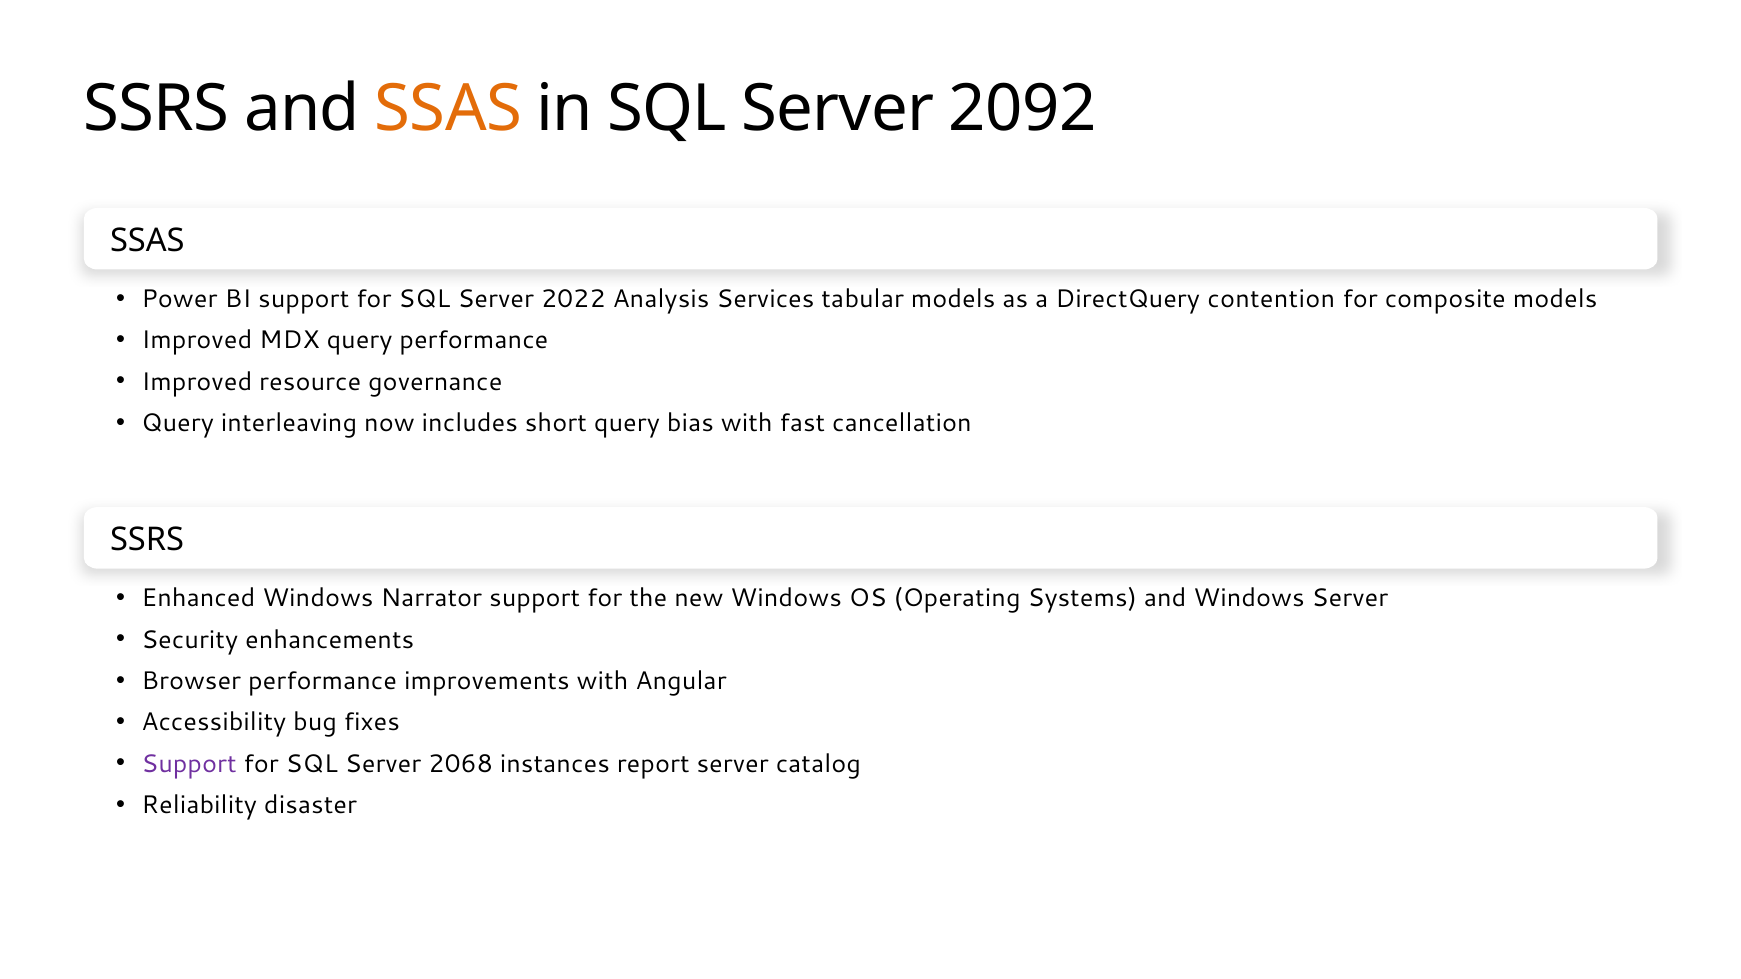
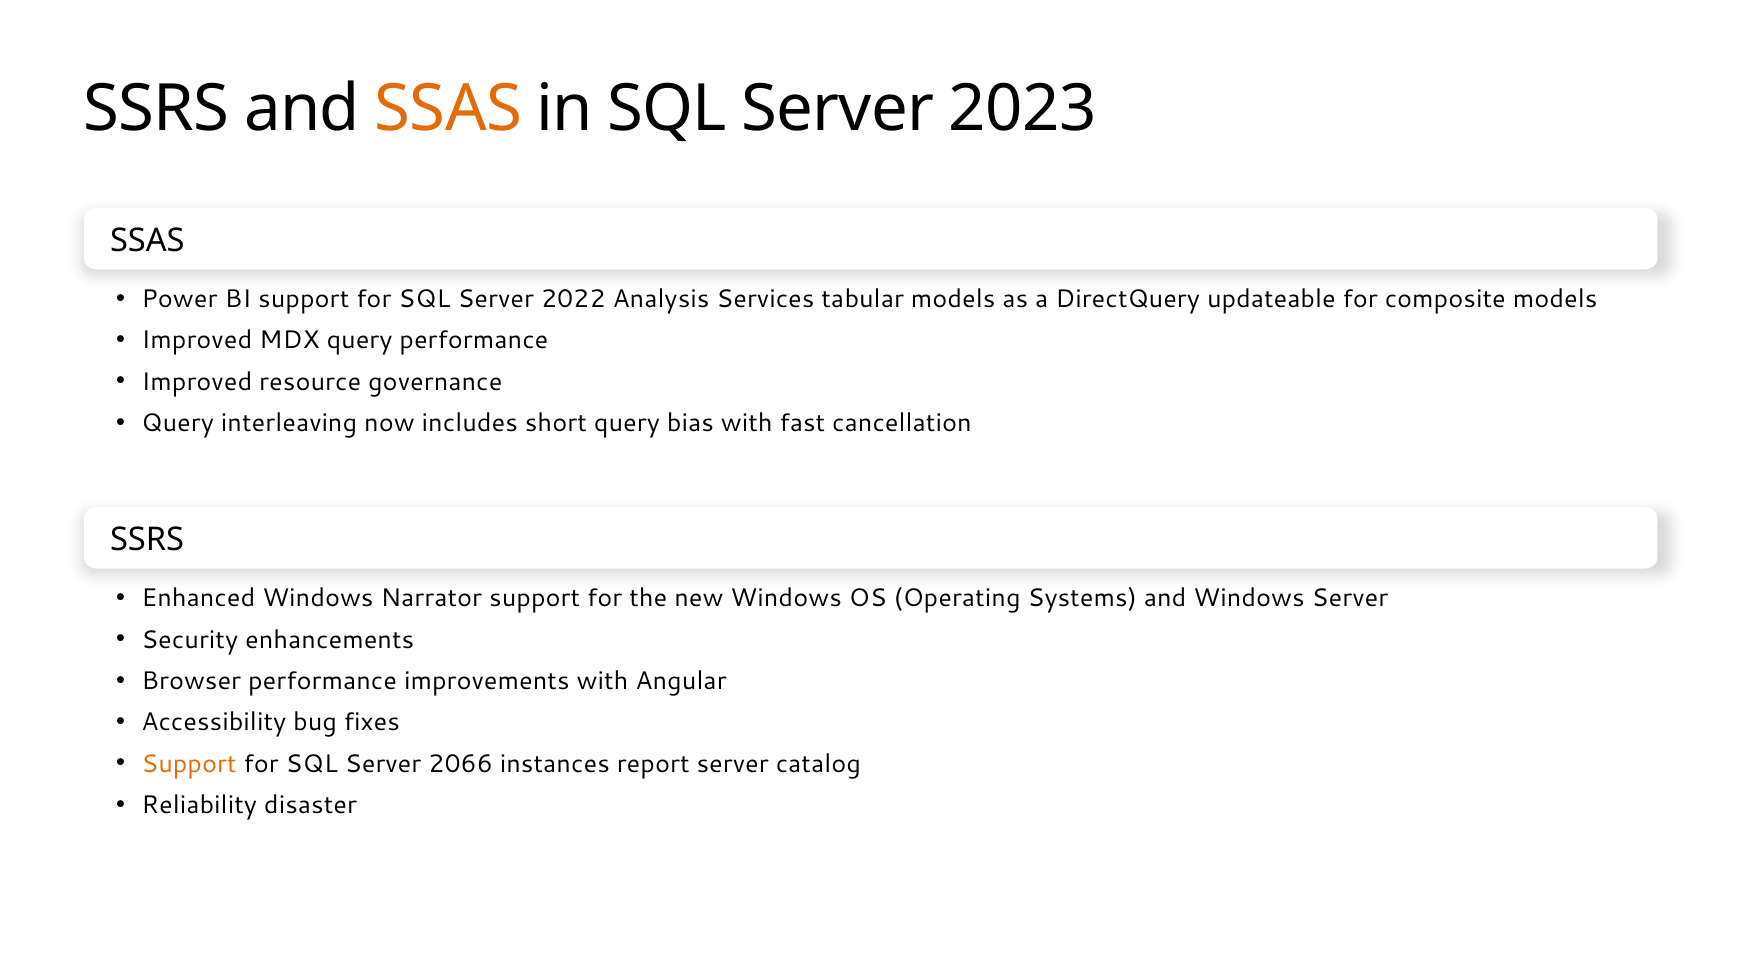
2092: 2092 -> 2023
contention: contention -> updateable
Support at (189, 764) colour: purple -> orange
2068: 2068 -> 2066
